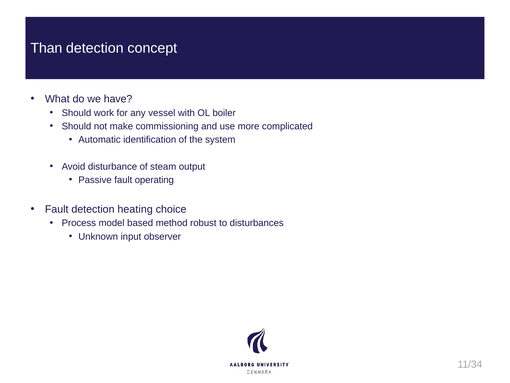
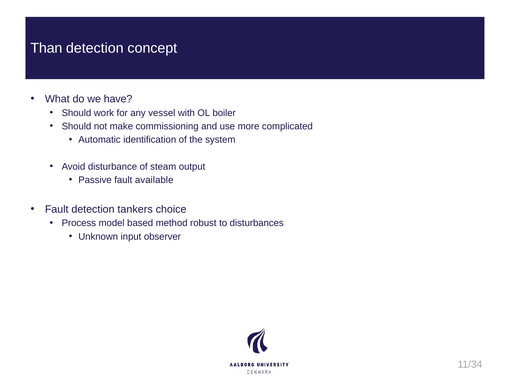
operating: operating -> available
heating: heating -> tankers
